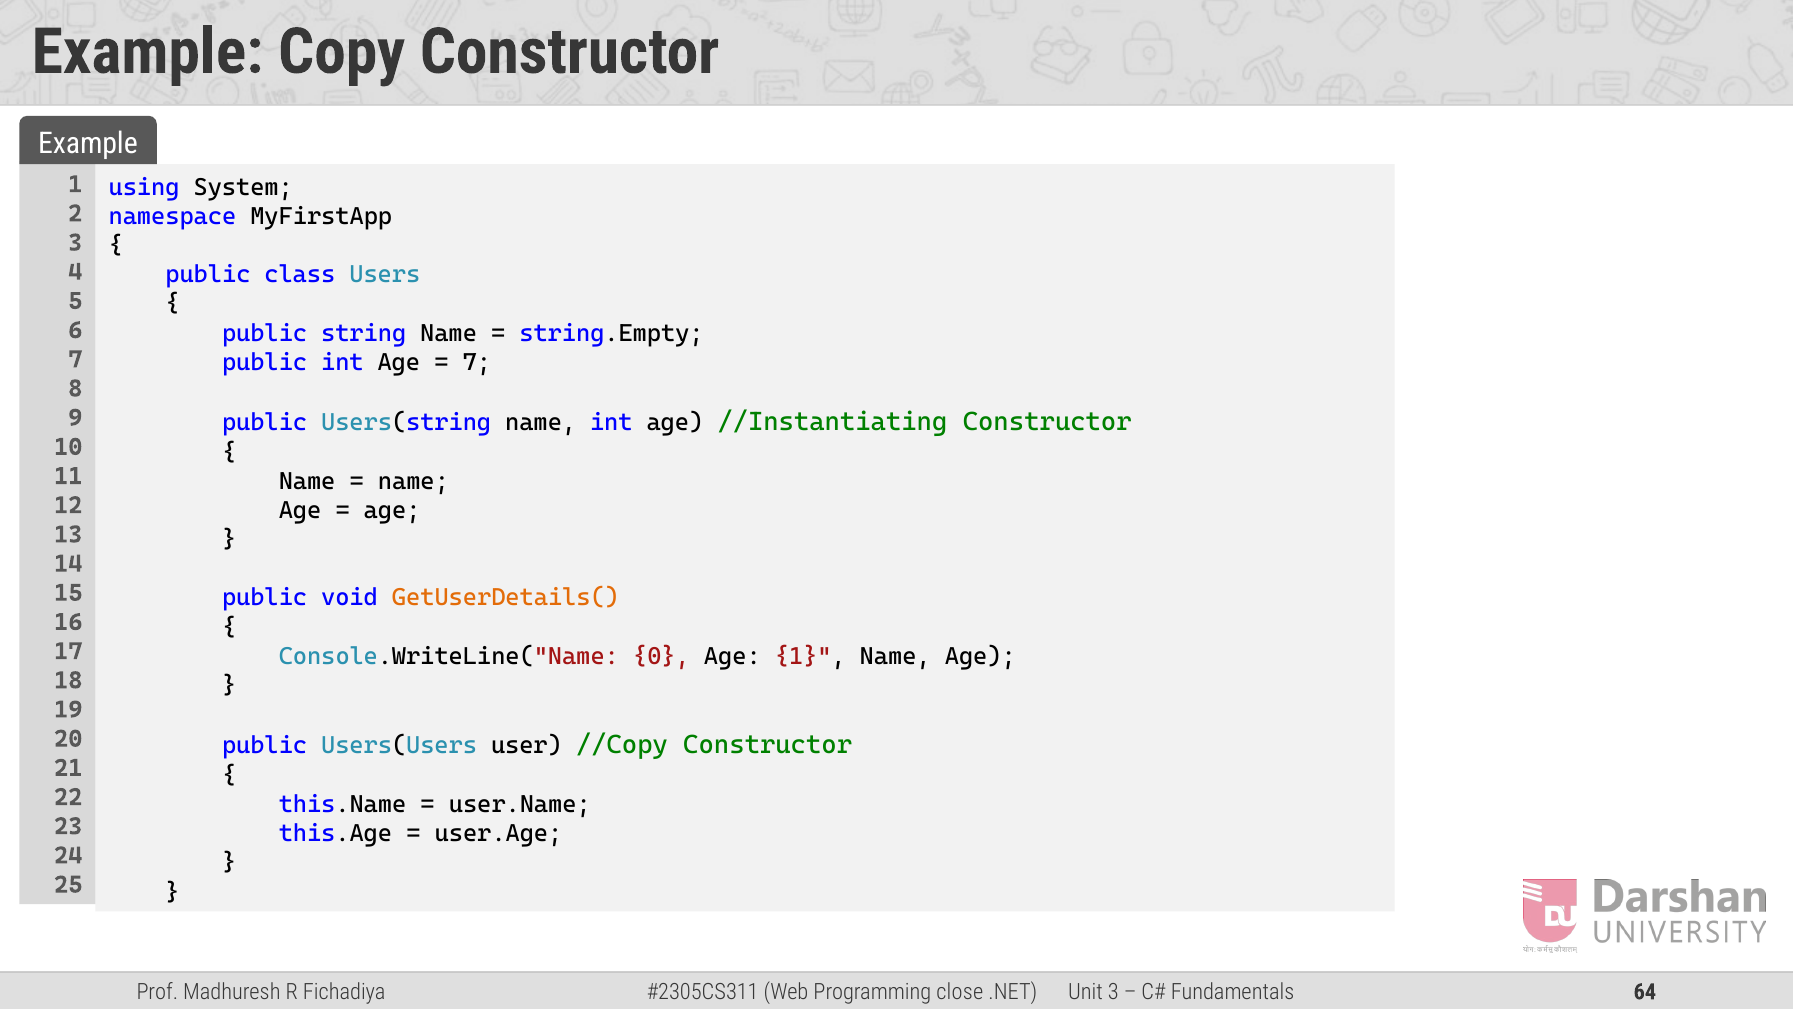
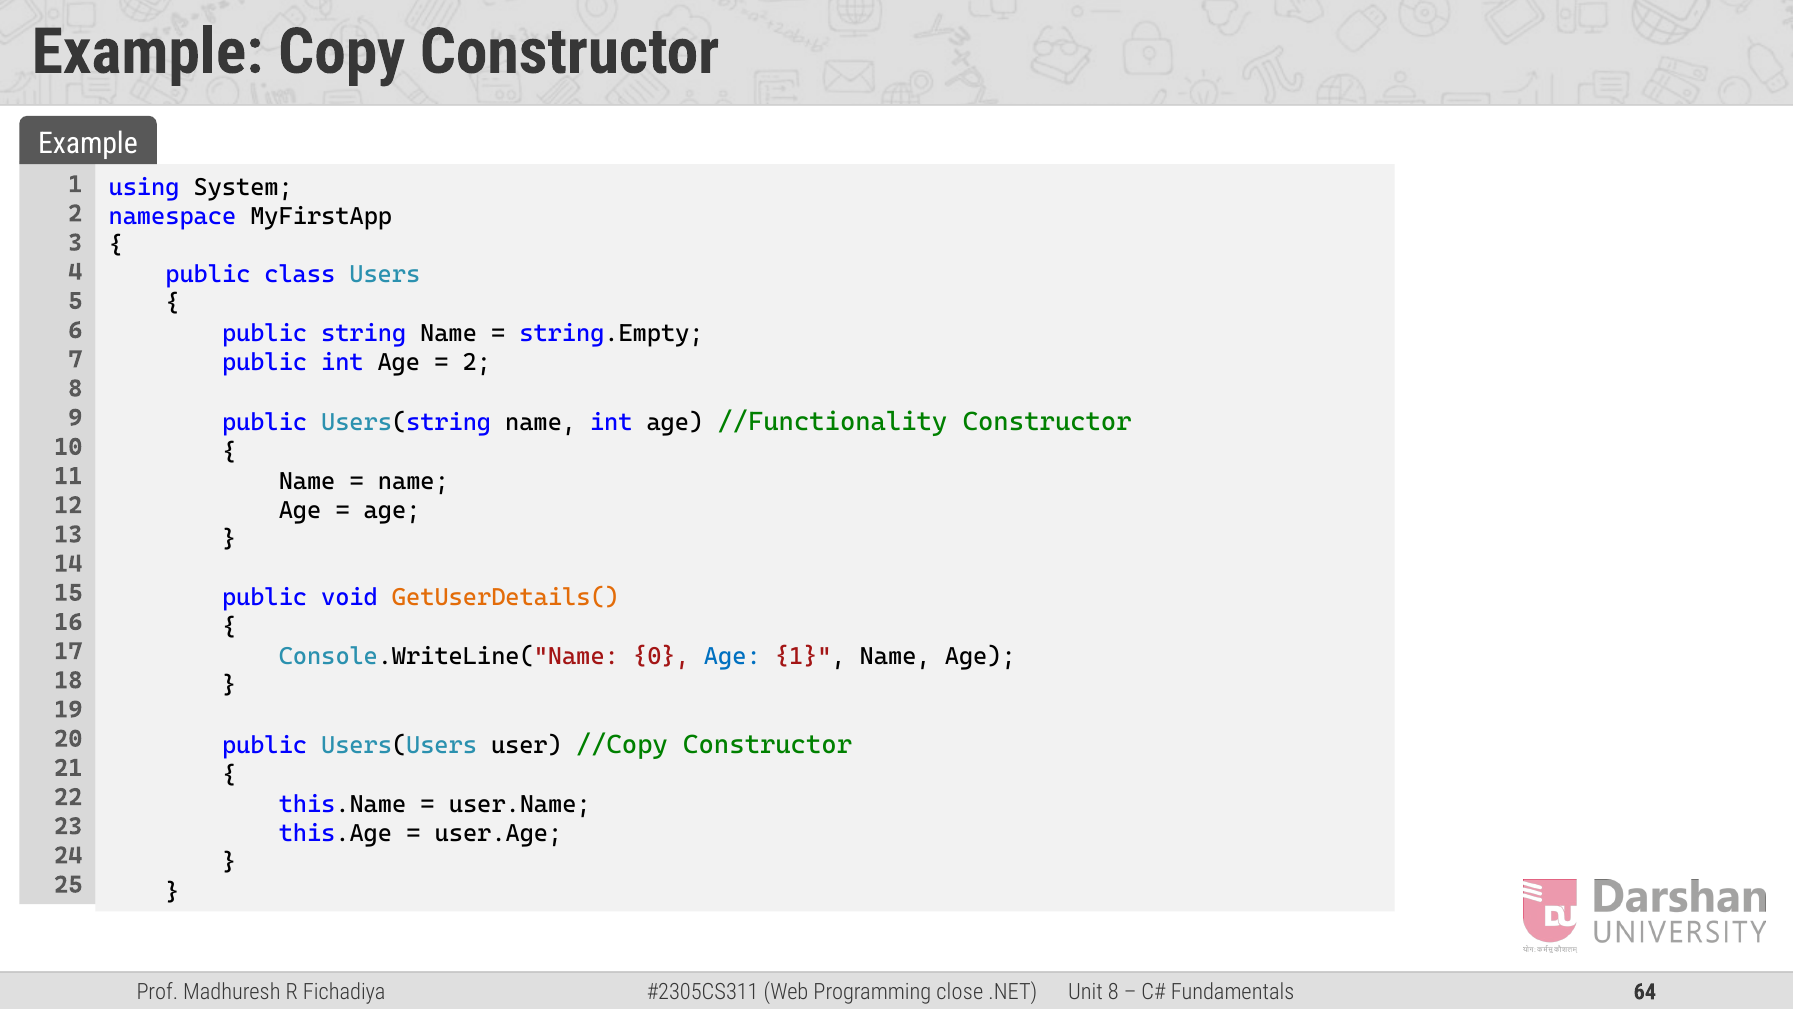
7 at (477, 362): 7 -> 2
//Instantiating: //Instantiating -> //Functionality
Age at (732, 656) colour: black -> blue
3 at (1113, 991): 3 -> 8
